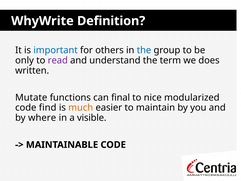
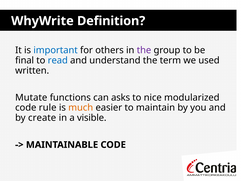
the at (144, 50) colour: blue -> purple
only: only -> final
read colour: purple -> blue
does: does -> used
final: final -> asks
find: find -> rule
where: where -> create
